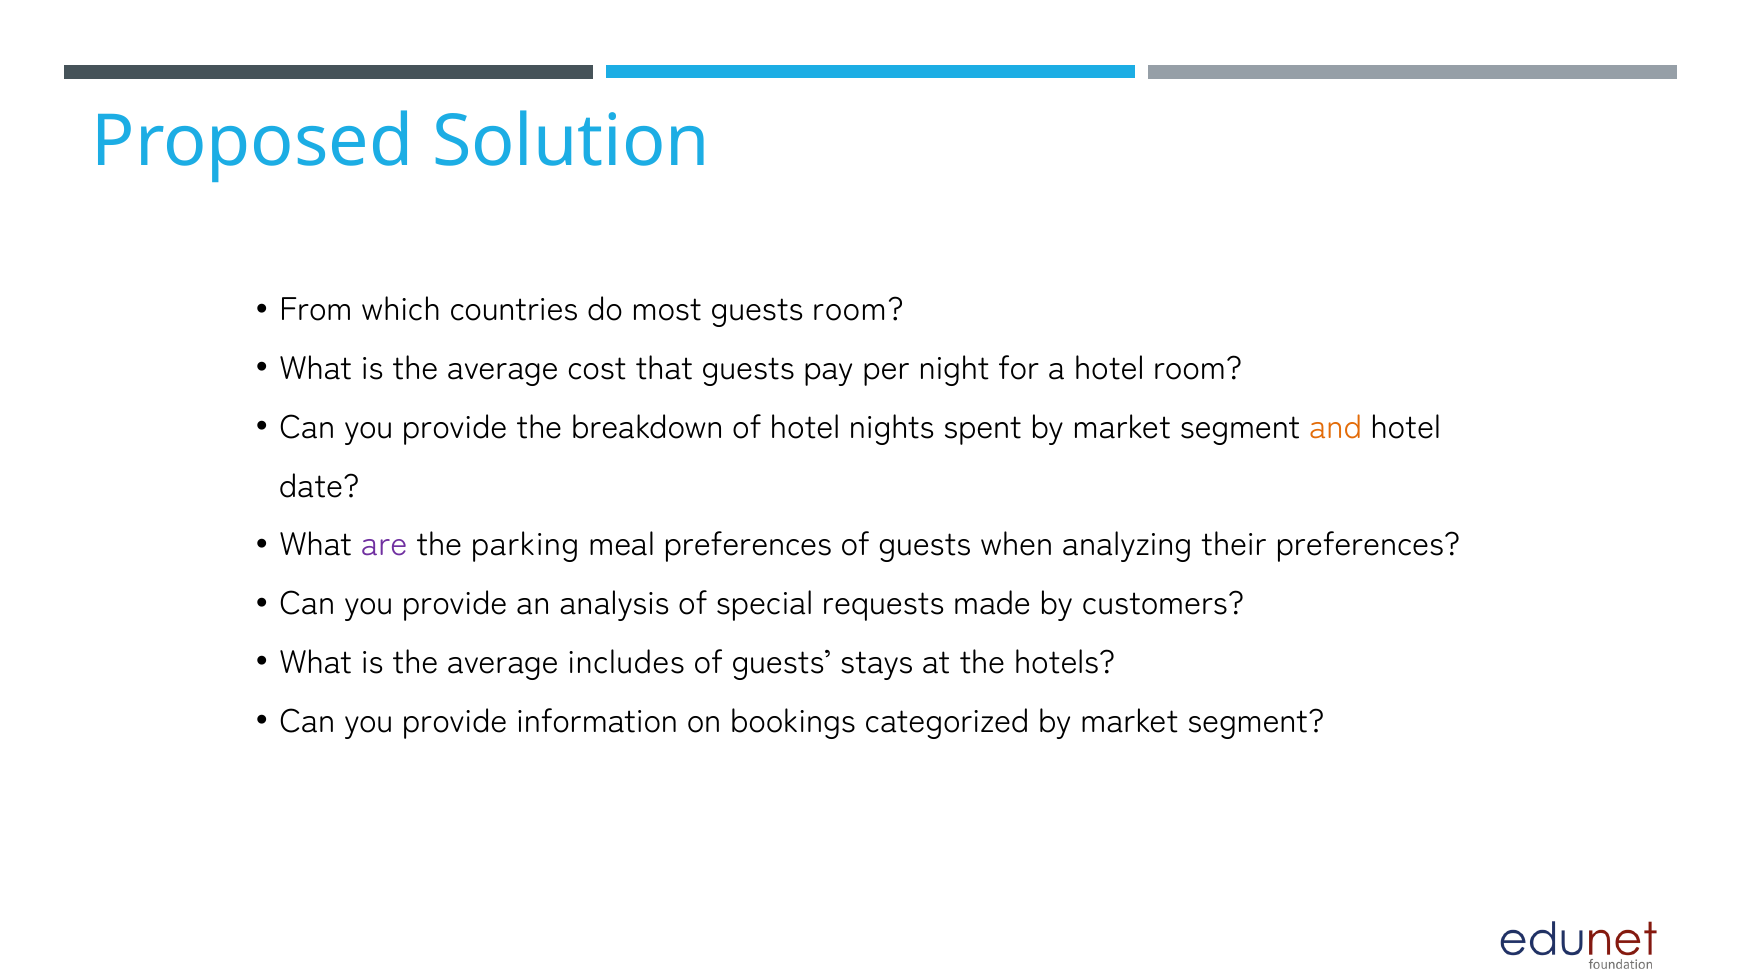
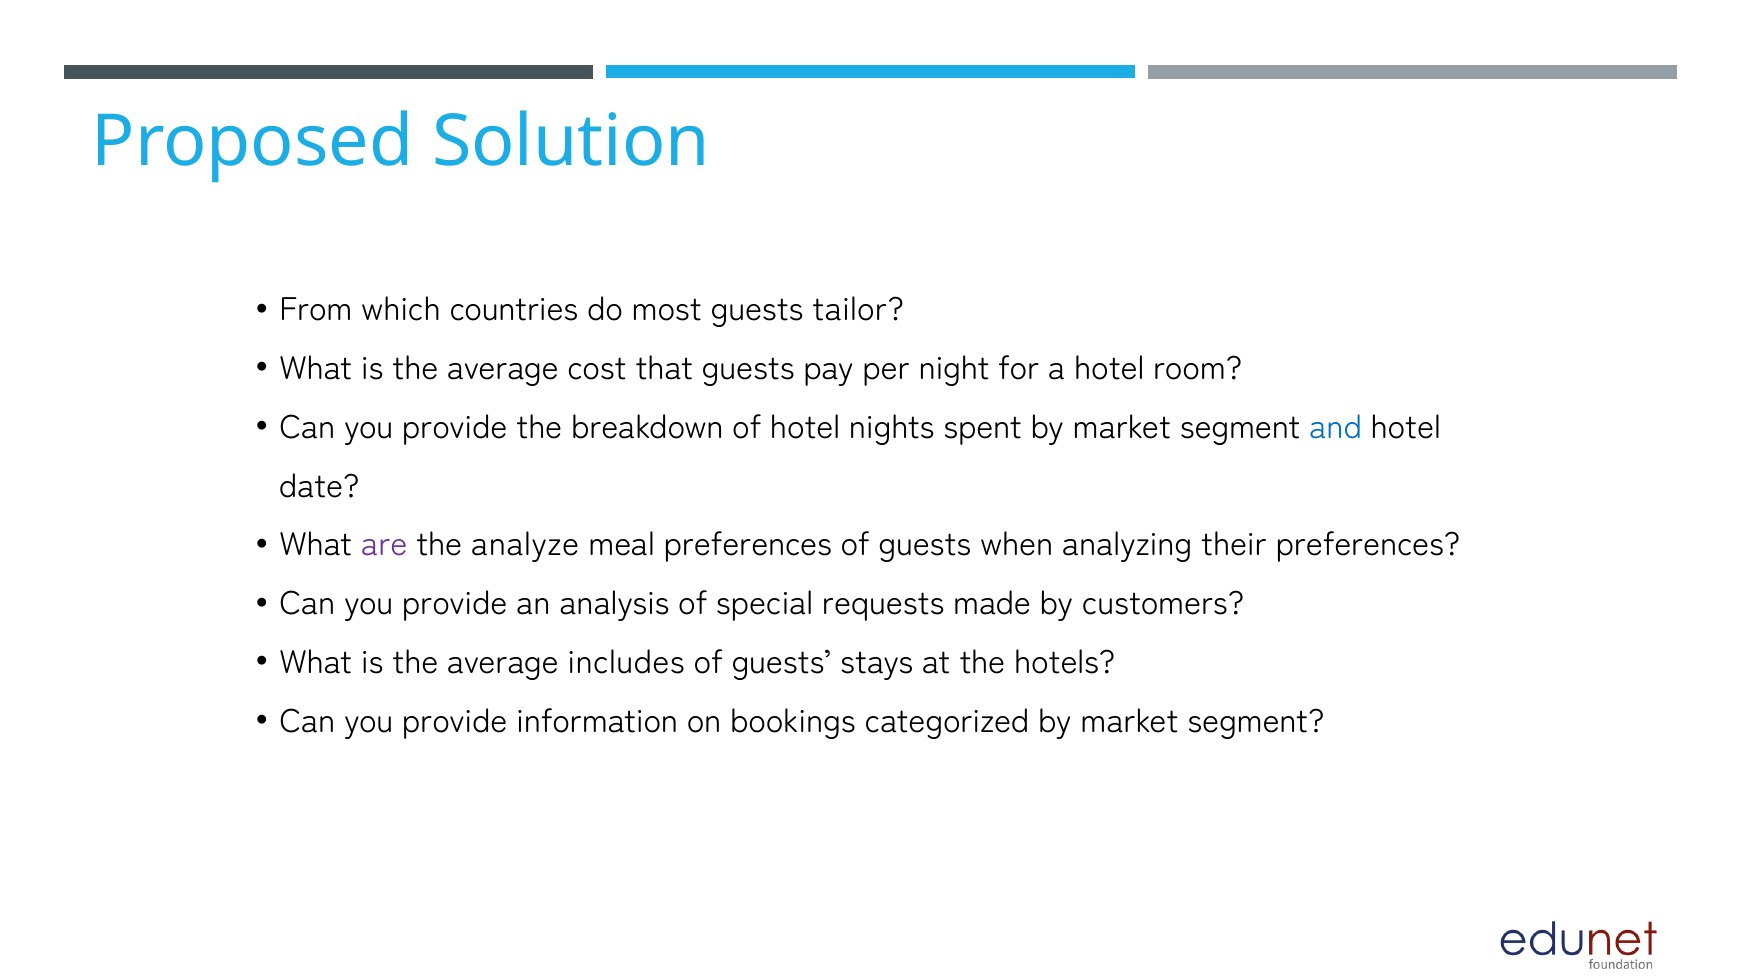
guests room: room -> tailor
and colour: orange -> blue
parking: parking -> analyze
